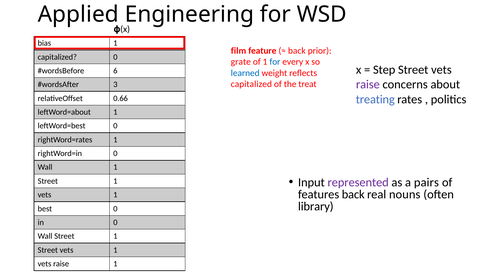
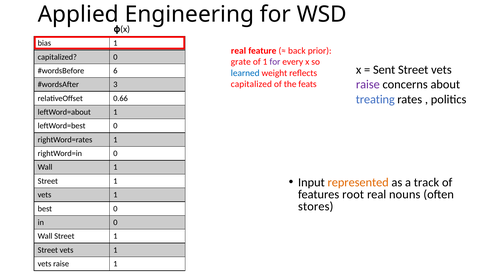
film at (239, 51): film -> real
for at (275, 62) colour: blue -> purple
Step: Step -> Sent
treat: treat -> feats
represented colour: purple -> orange
pairs: pairs -> track
features back: back -> root
library: library -> stores
